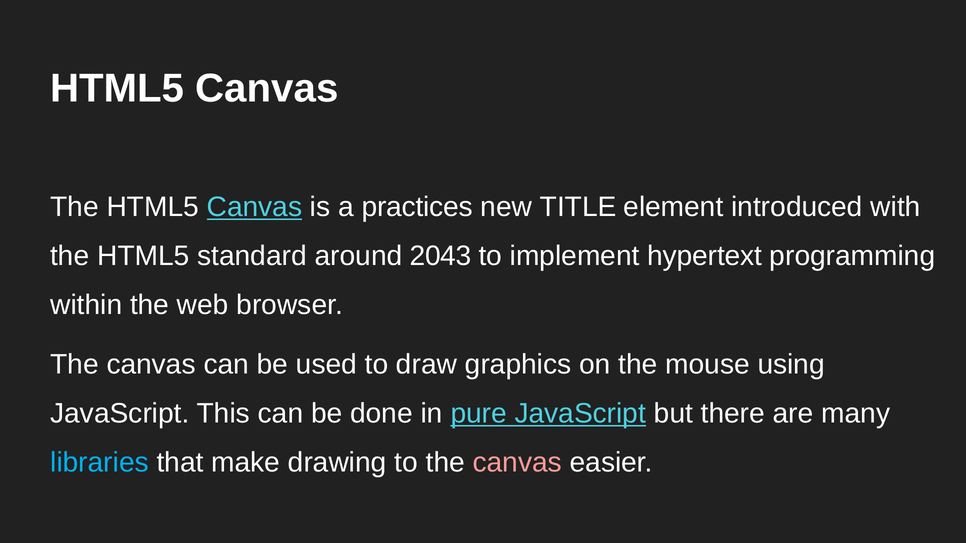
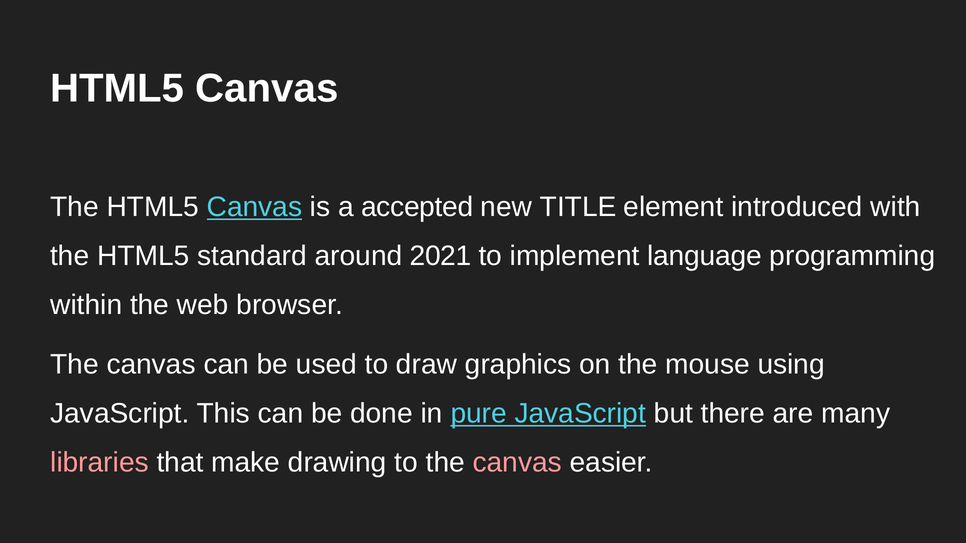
practices: practices -> accepted
2043: 2043 -> 2021
hypertext: hypertext -> language
libraries colour: light blue -> pink
